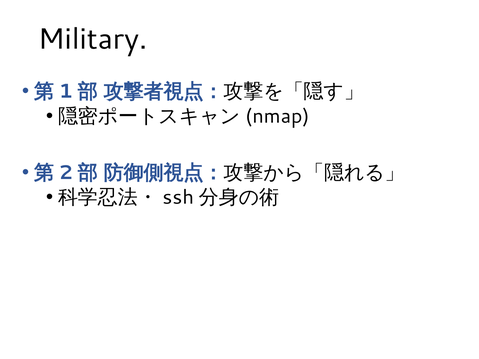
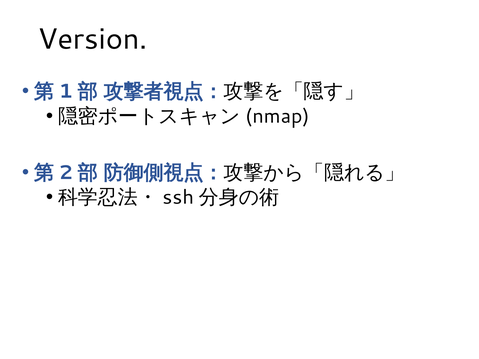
Military: Military -> Version
